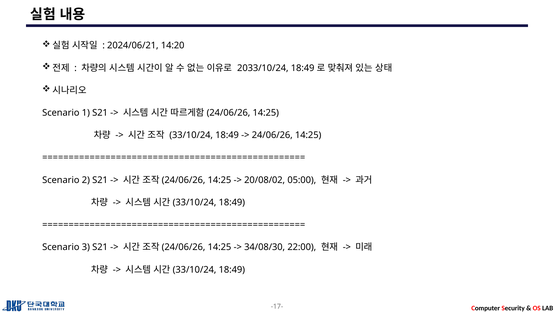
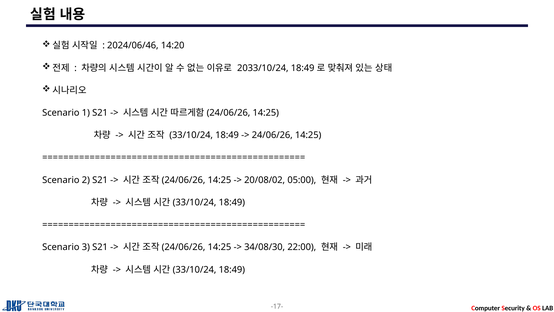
2024/06/21: 2024/06/21 -> 2024/06/46
